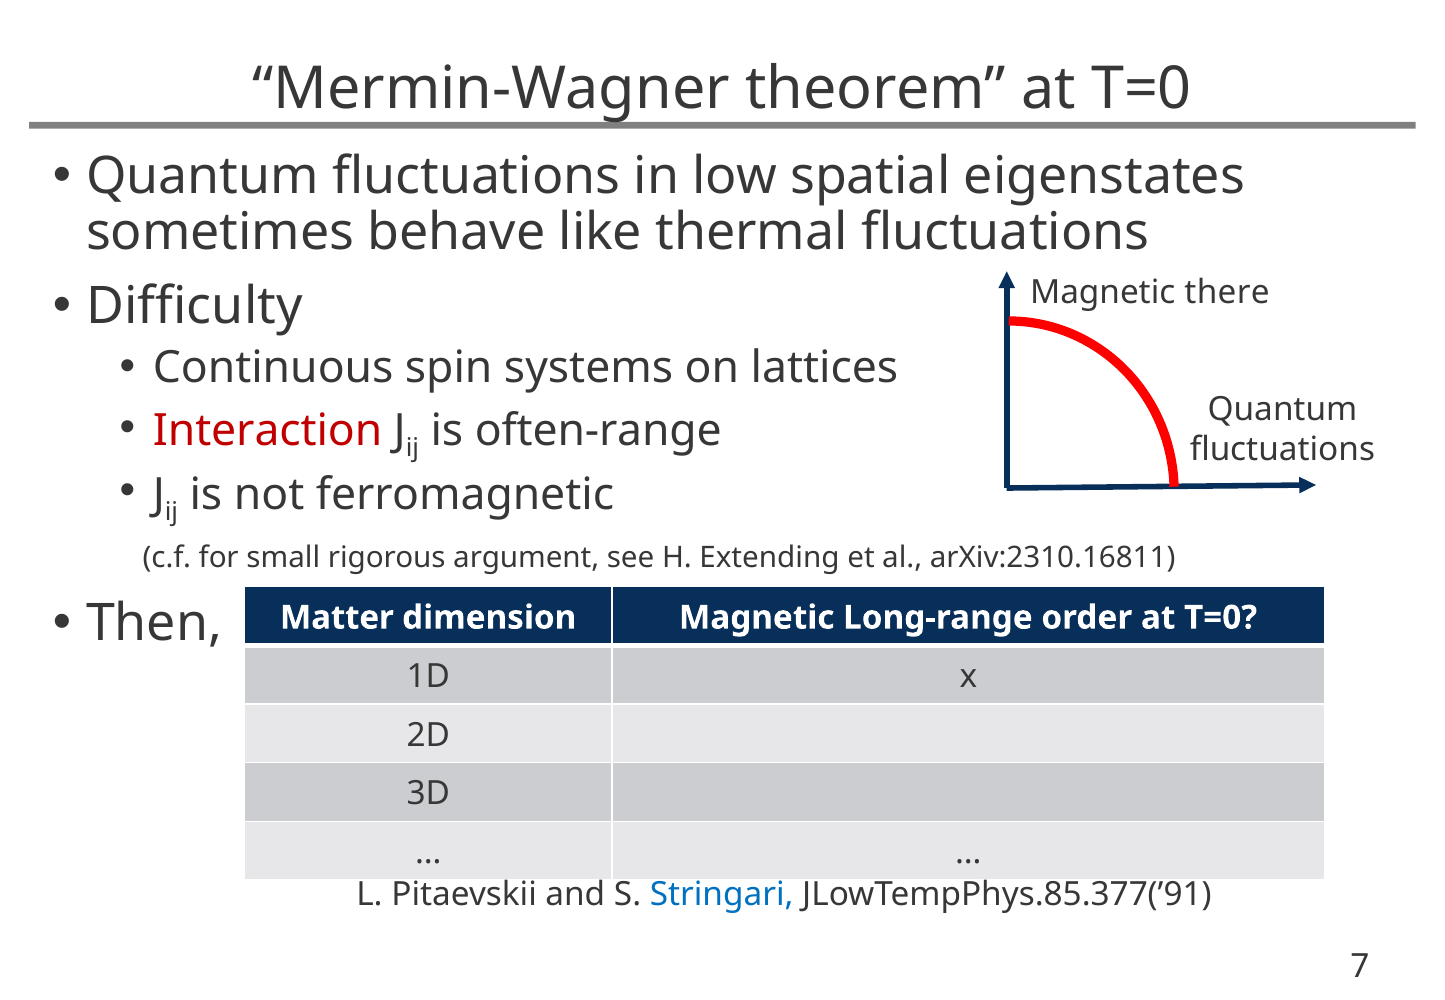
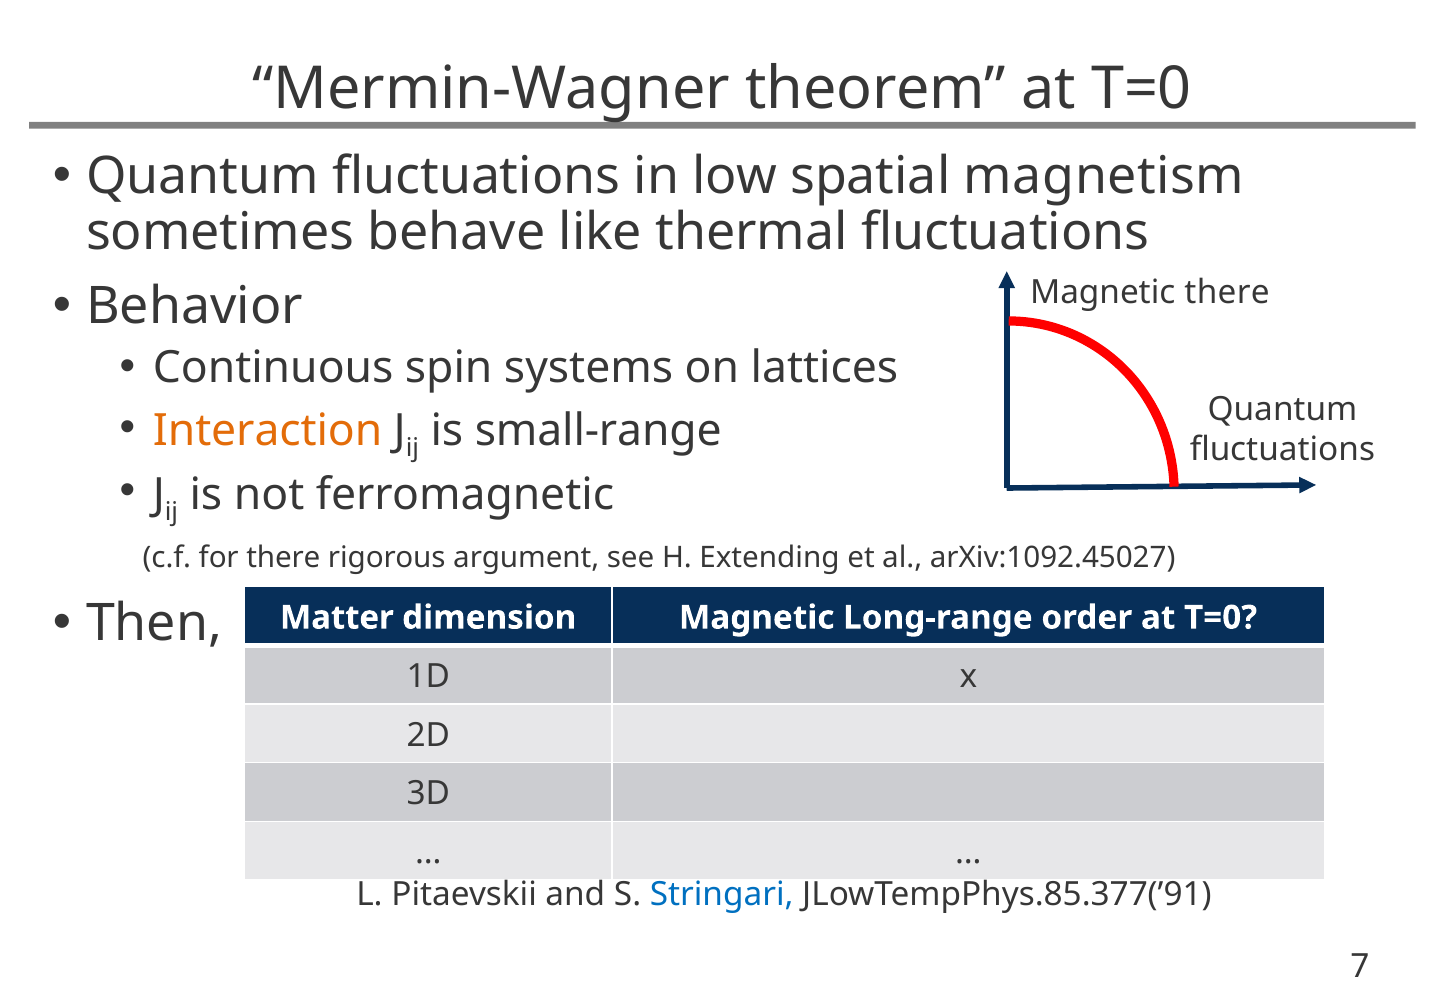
eigenstates: eigenstates -> magnetism
Difficulty: Difficulty -> Behavior
Interaction colour: red -> orange
often-range: often-range -> small-range
for small: small -> there
arXiv:2310.16811: arXiv:2310.16811 -> arXiv:1092.45027
